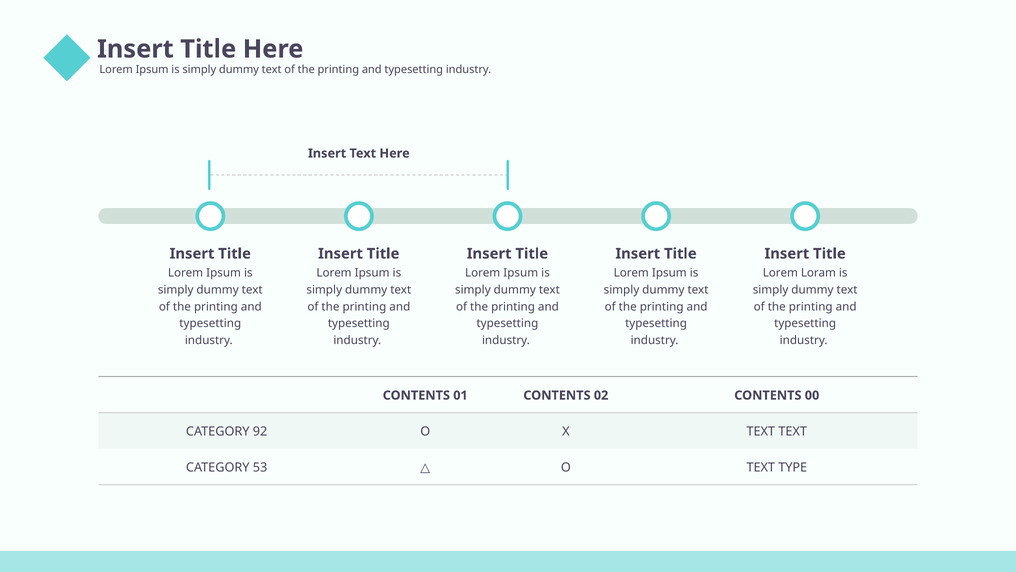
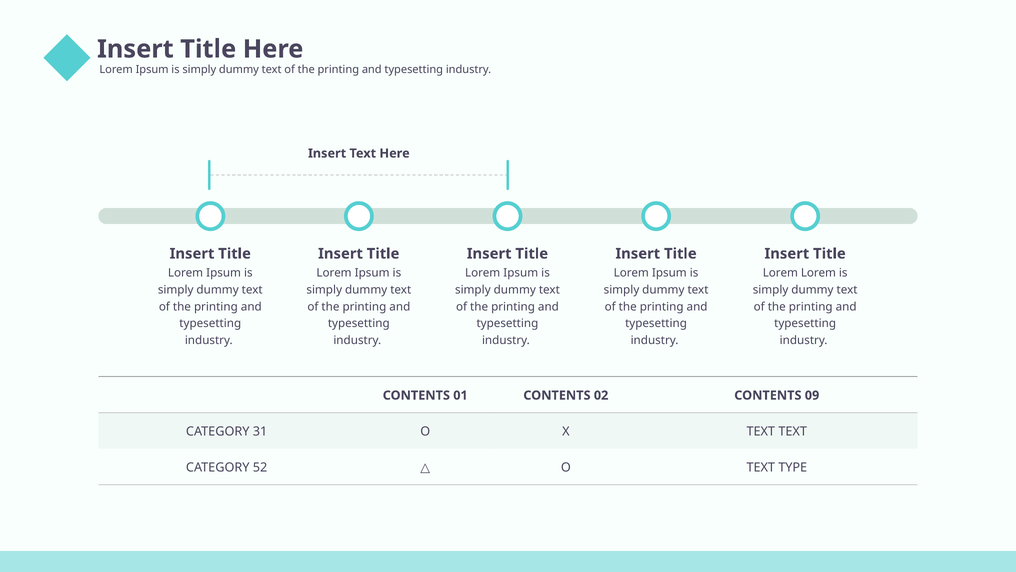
Lorem Loram: Loram -> Lorem
00: 00 -> 09
92: 92 -> 31
53: 53 -> 52
